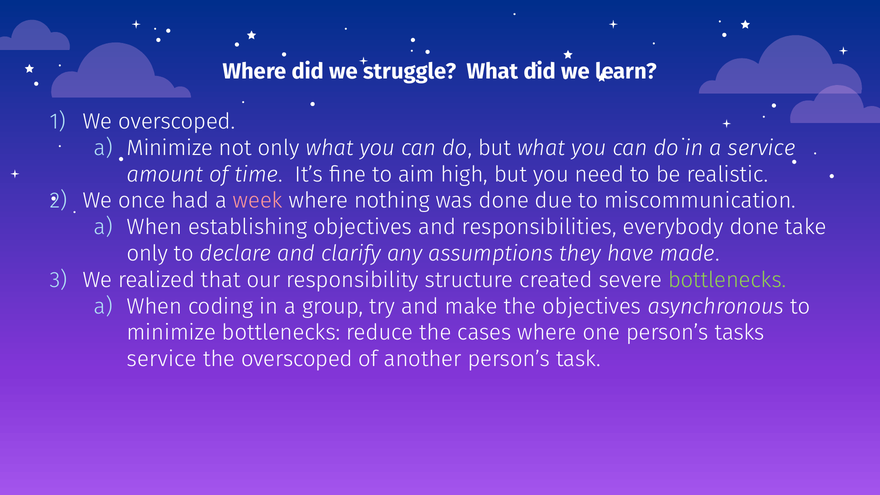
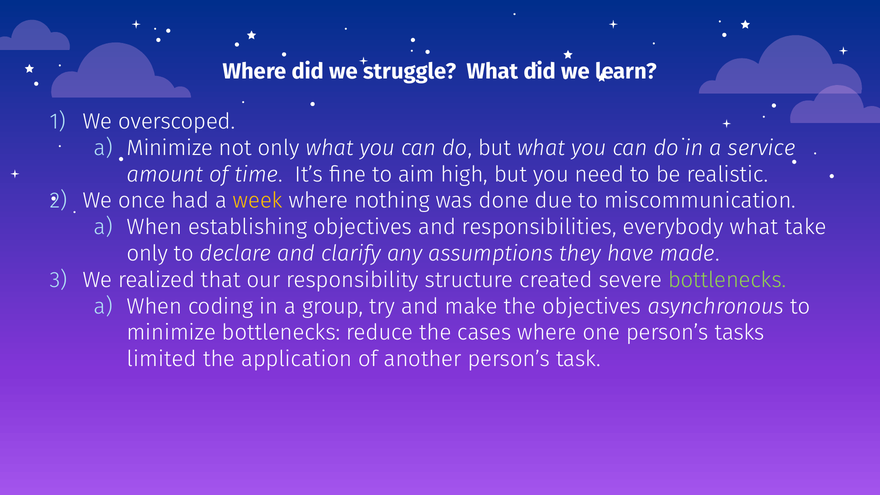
week colour: pink -> yellow
everybody done: done -> what
service at (162, 359): service -> limited
the overscoped: overscoped -> application
